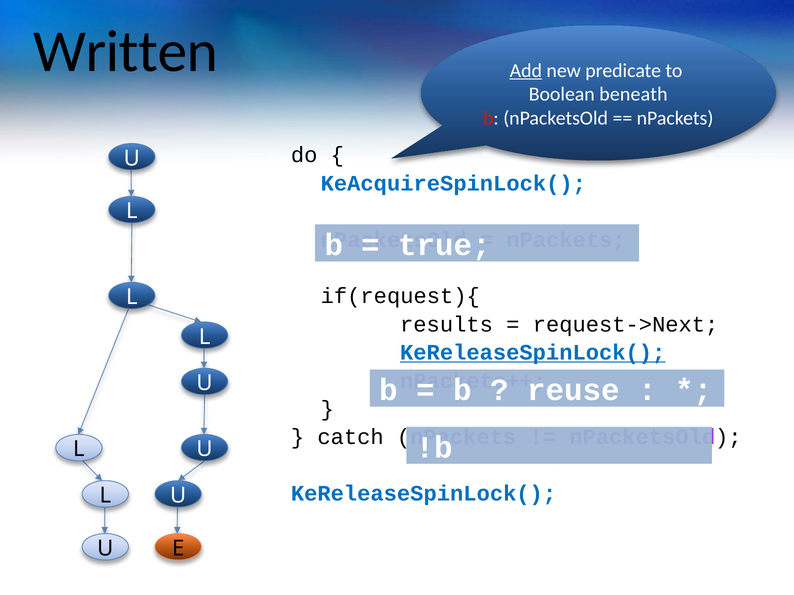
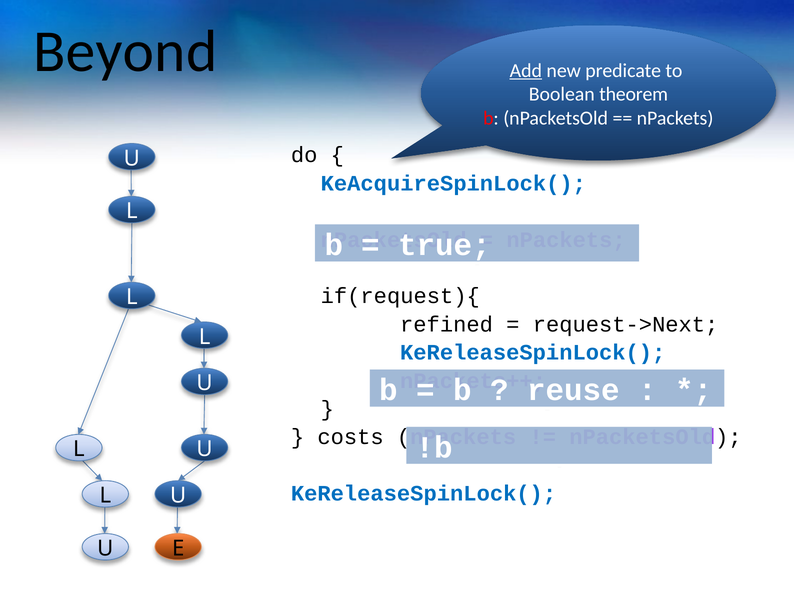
Written: Written -> Beyond
beneath: beneath -> theorem
results: results -> refined
KeReleaseSpinLock( at (533, 353) underline: present -> none
catch: catch -> costs
